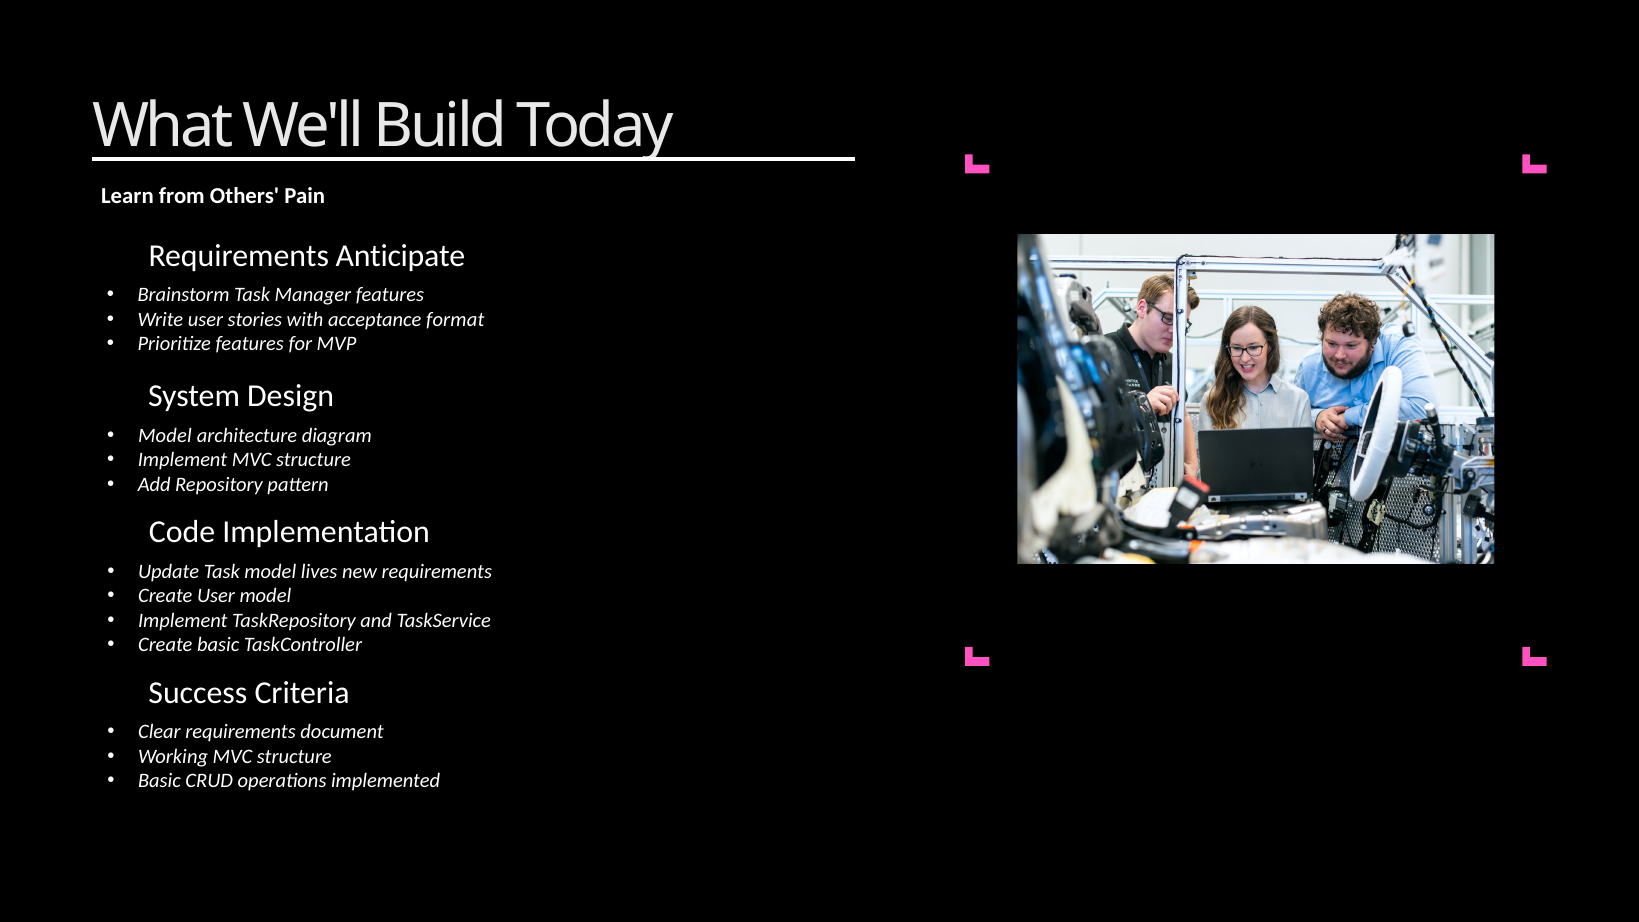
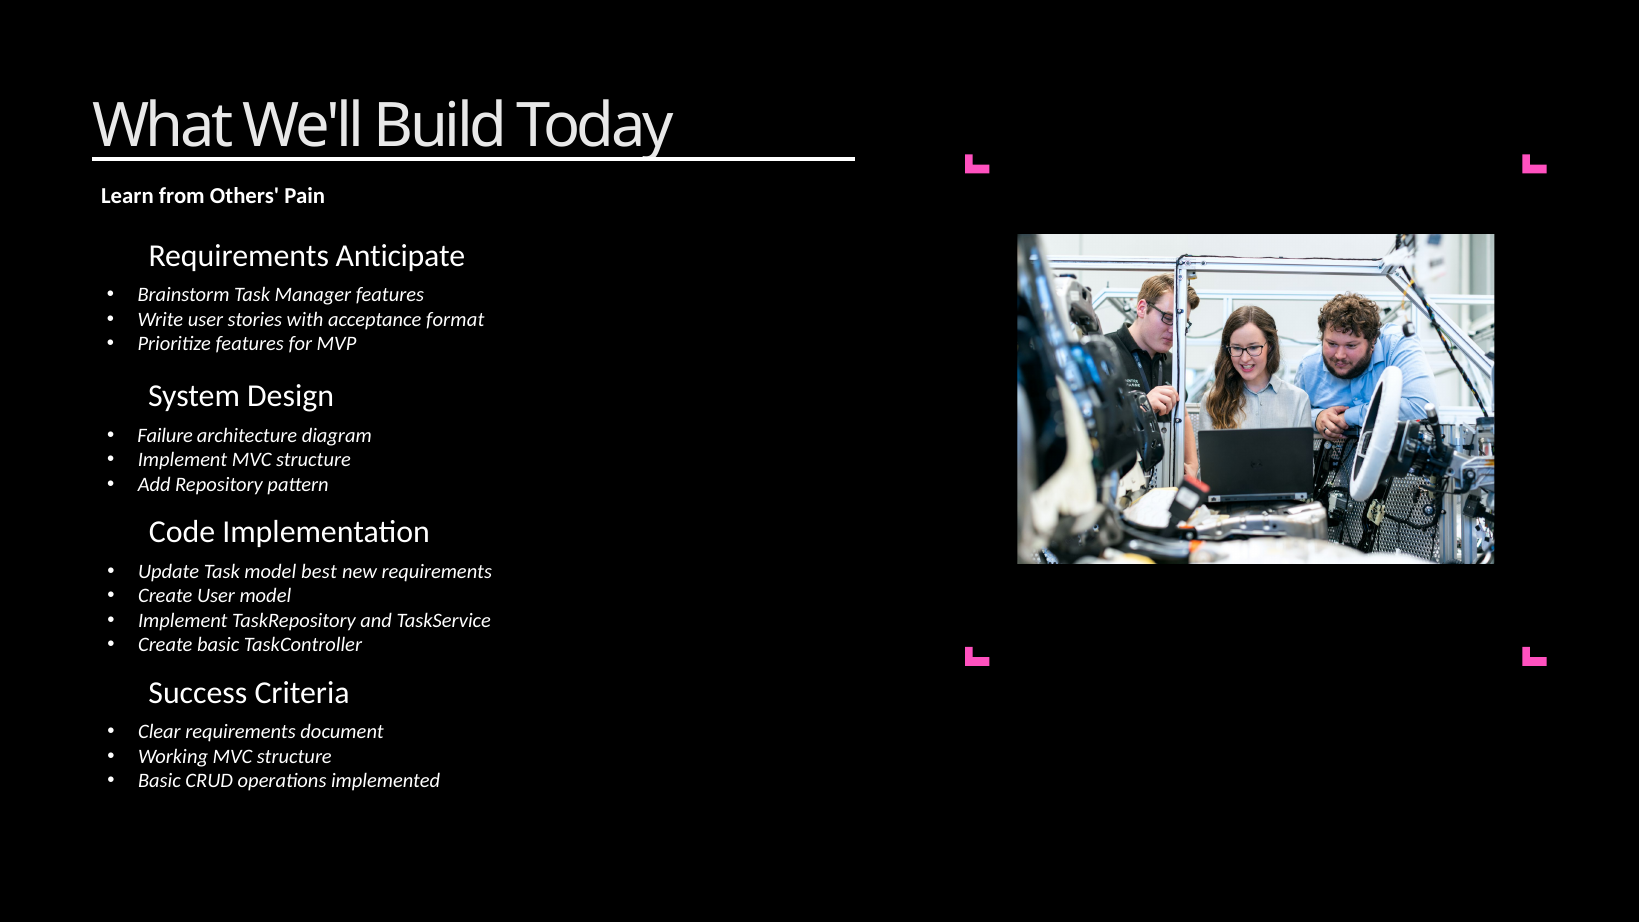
Model at (165, 436): Model -> Failure
lives: lives -> best
